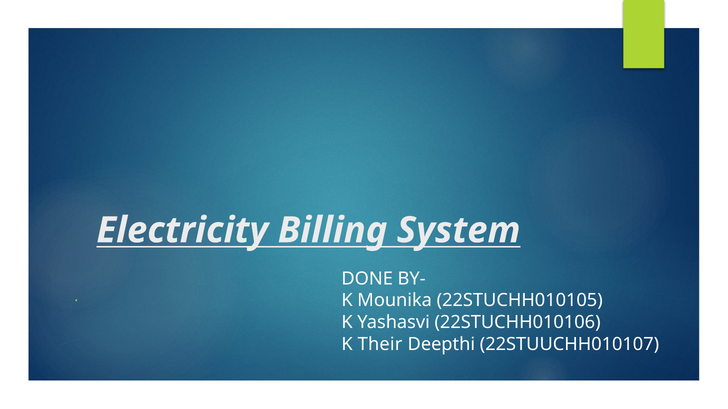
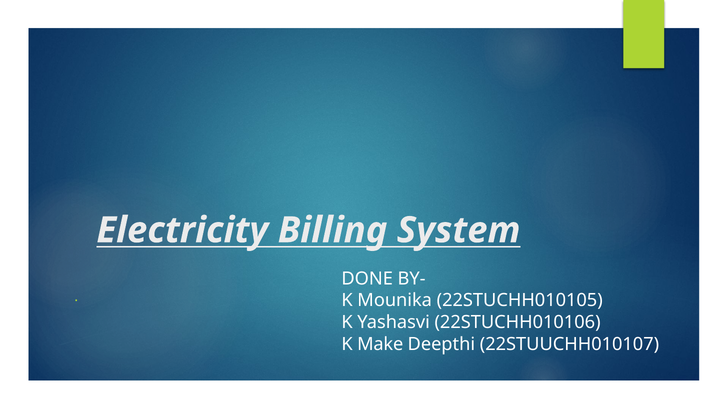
Their: Their -> Make
